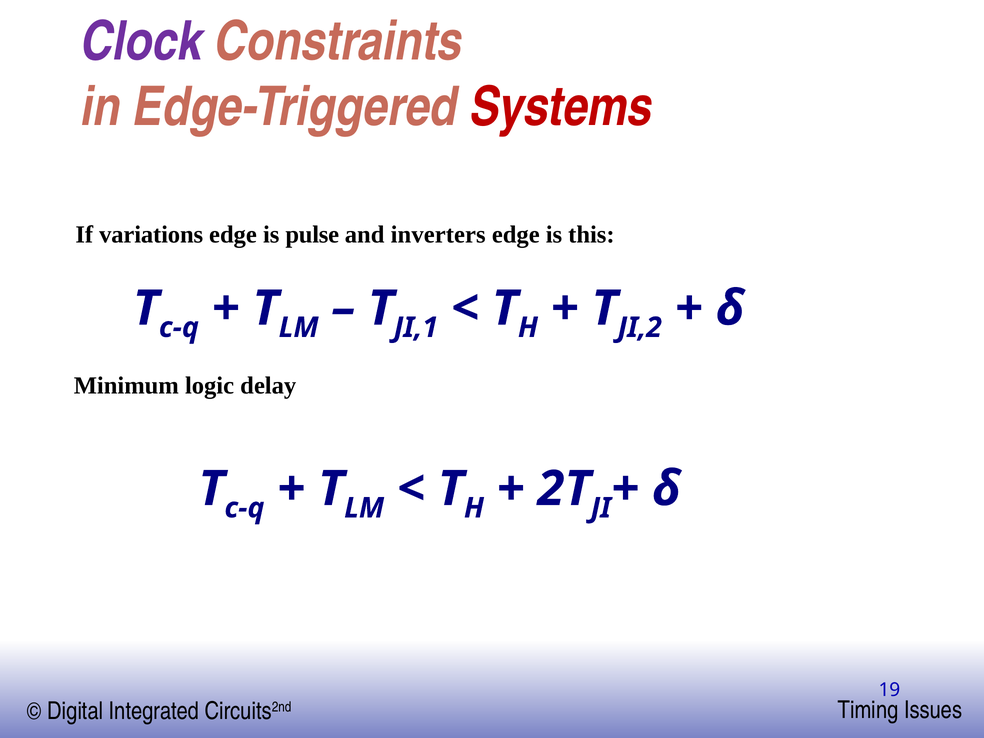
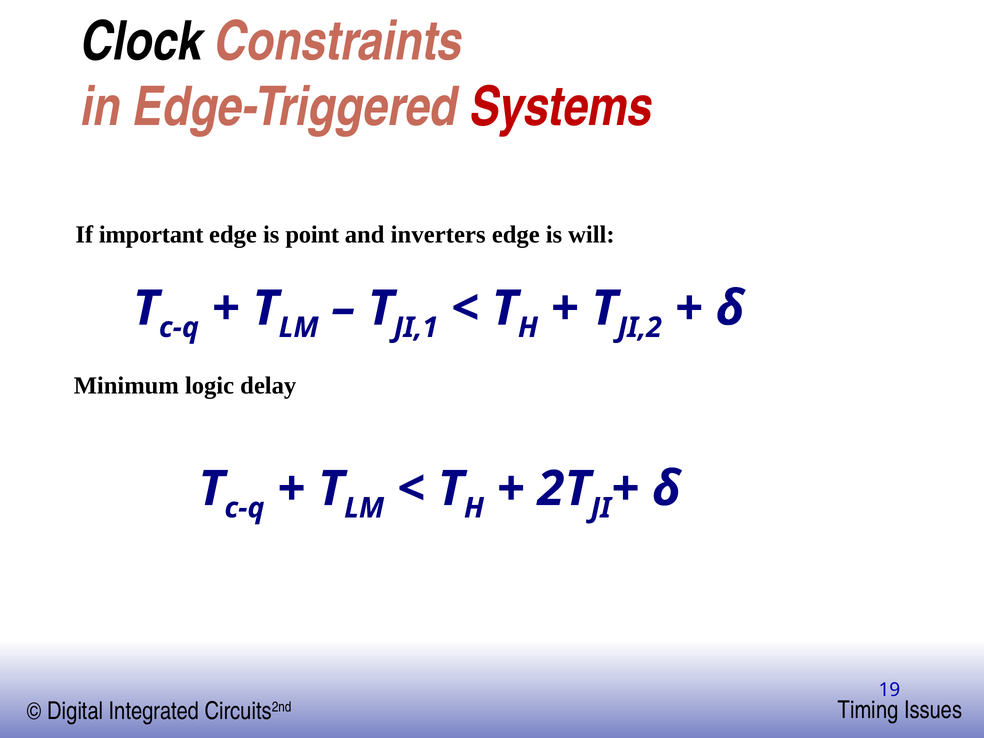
Clock colour: purple -> black
variations: variations -> important
pulse: pulse -> point
this: this -> will
